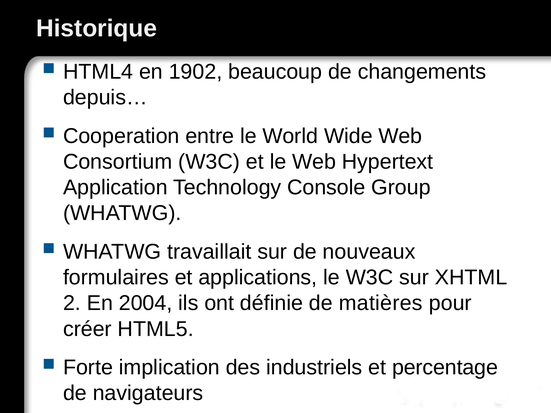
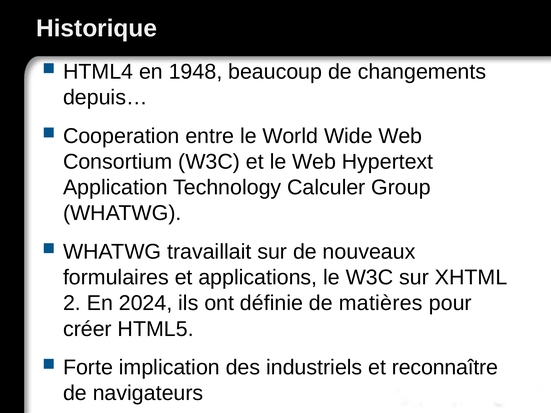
1902: 1902 -> 1948
Console: Console -> Calculer
2004: 2004 -> 2024
percentage: percentage -> reconnaître
